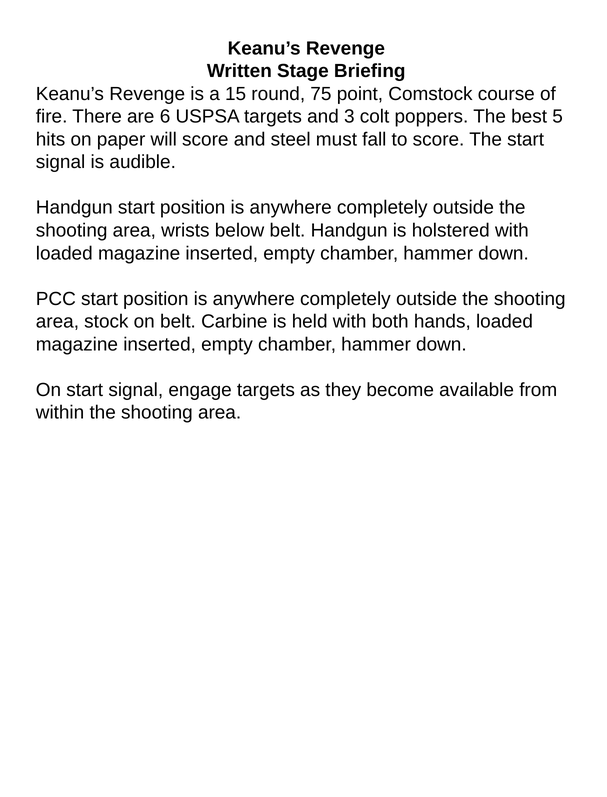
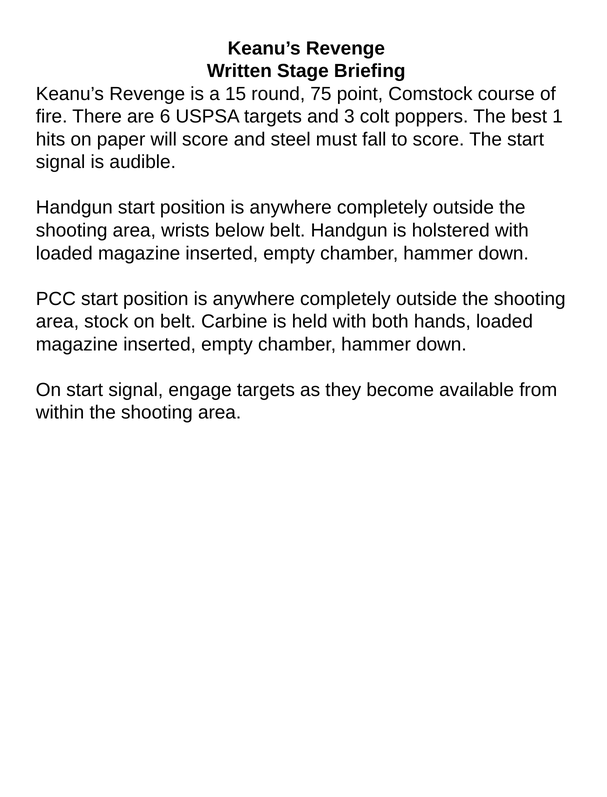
5: 5 -> 1
